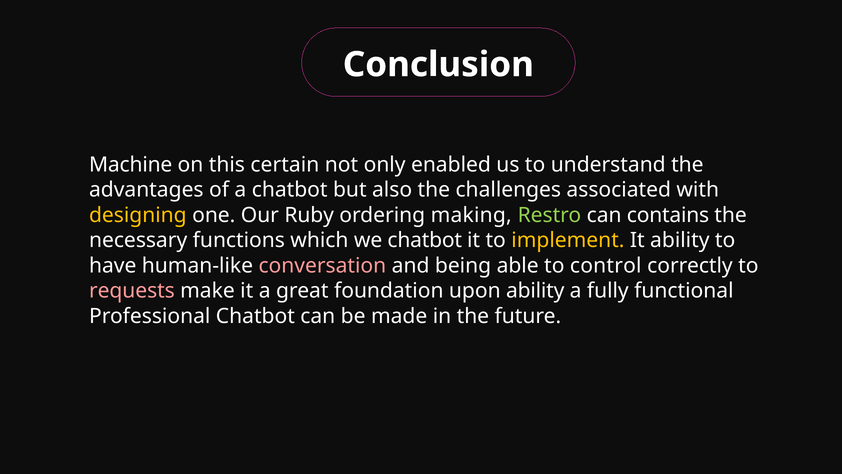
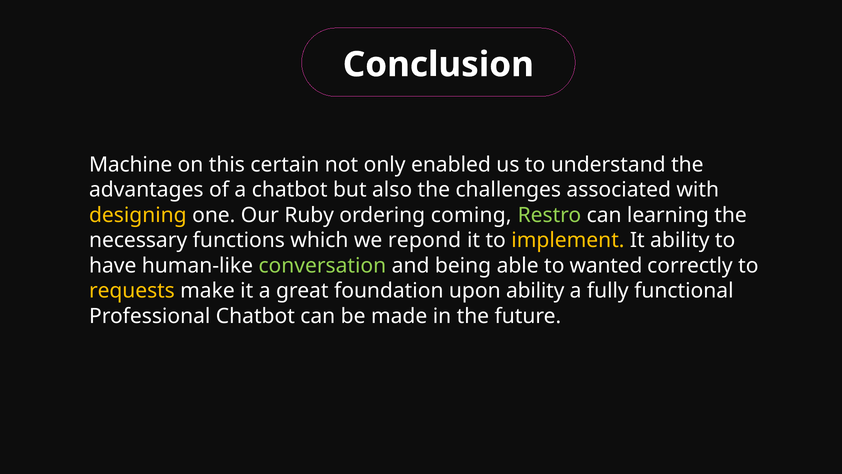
making: making -> coming
contains: contains -> learning
we chatbot: chatbot -> repond
conversation colour: pink -> light green
control: control -> wanted
requests colour: pink -> yellow
